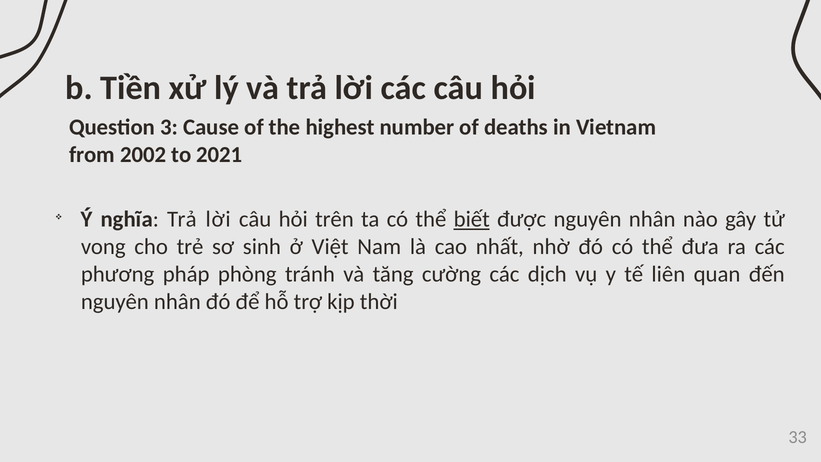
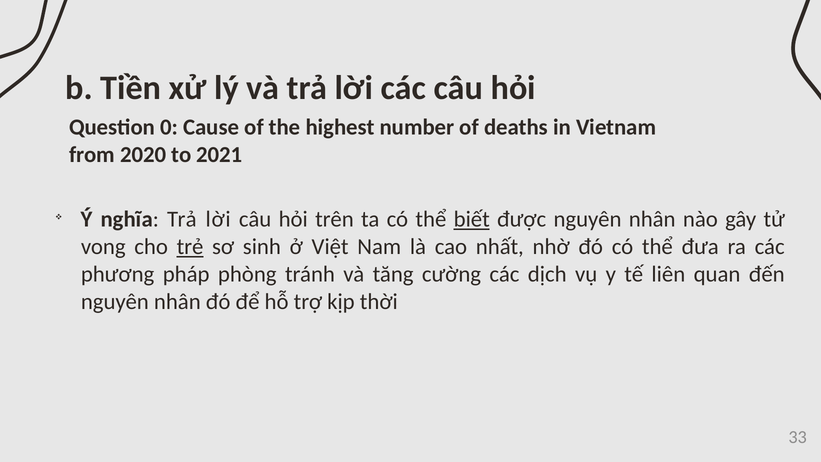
3: 3 -> 0
2002: 2002 -> 2020
trẻ underline: none -> present
